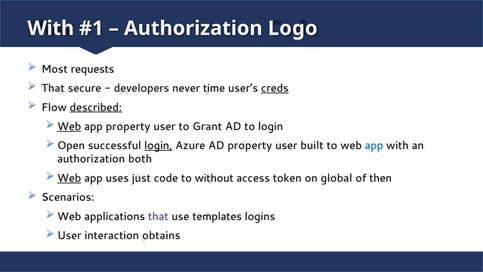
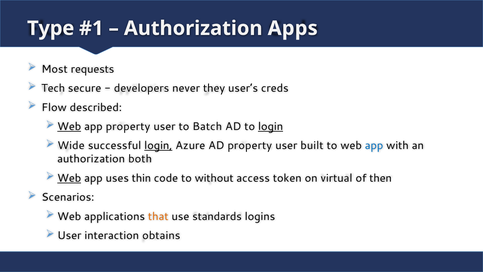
With at (51, 28): With -> Type
Logo: Logo -> Apps
That at (53, 88): That -> Tech
time: time -> they
creds underline: present -> none
described underline: present -> none
Grant: Grant -> Batch
login at (271, 126) underline: none -> present
Open: Open -> Wide
just: just -> thin
global: global -> virtual
that at (158, 216) colour: purple -> orange
templates: templates -> standards
